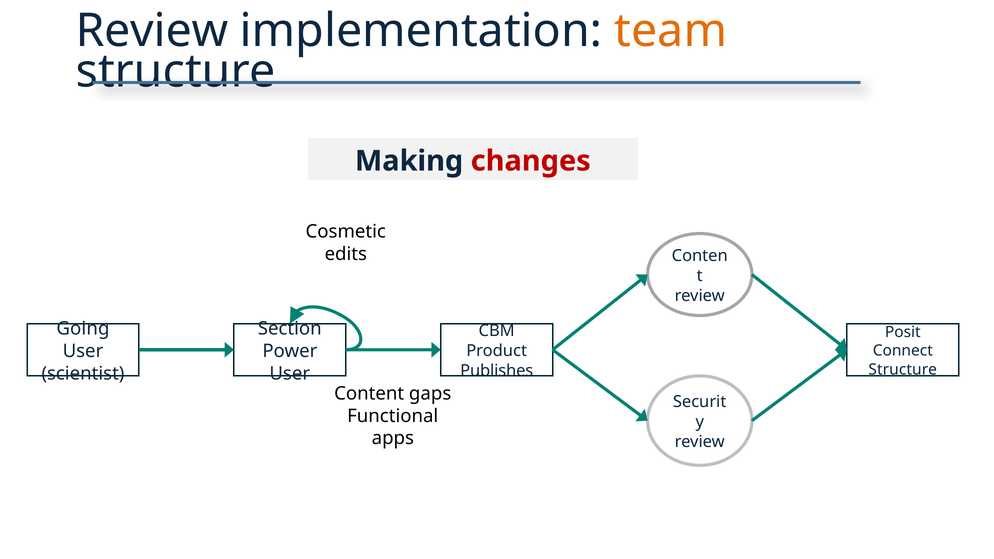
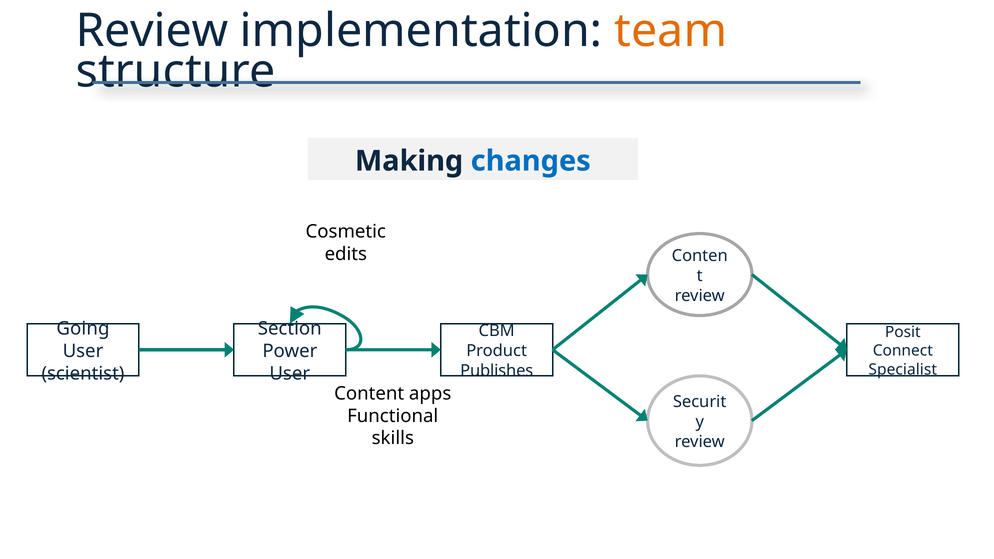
changes colour: red -> blue
Structure at (903, 370): Structure -> Specialist
gaps: gaps -> apps
apps: apps -> skills
